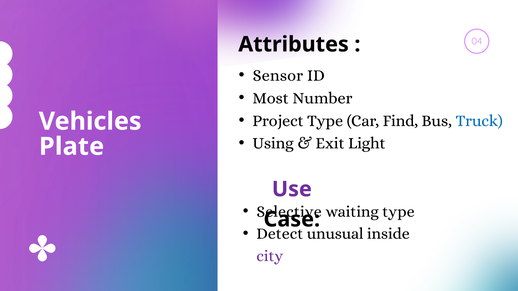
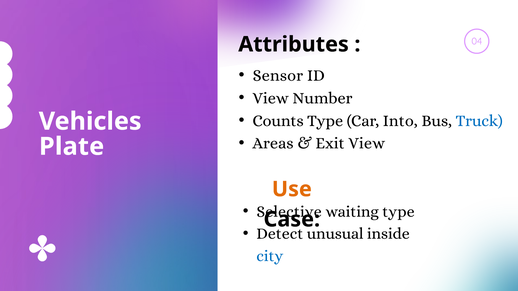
Most at (271, 98): Most -> View
Project: Project -> Counts
Find: Find -> Into
Using: Using -> Areas
Exit Light: Light -> View
Use colour: purple -> orange
city colour: purple -> blue
